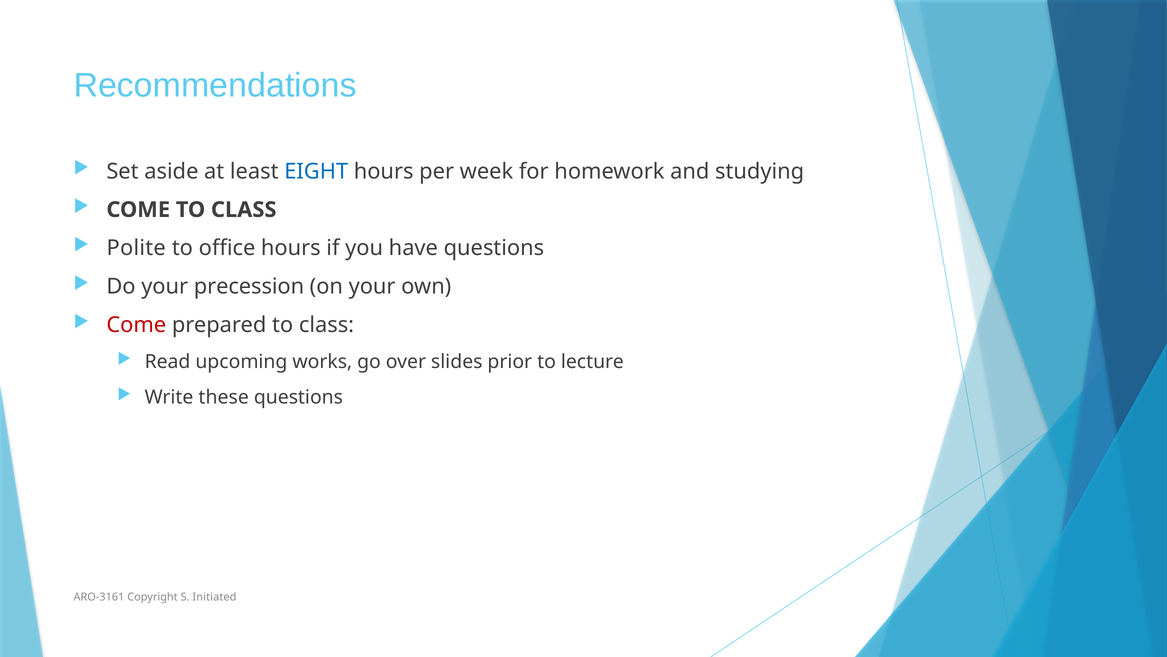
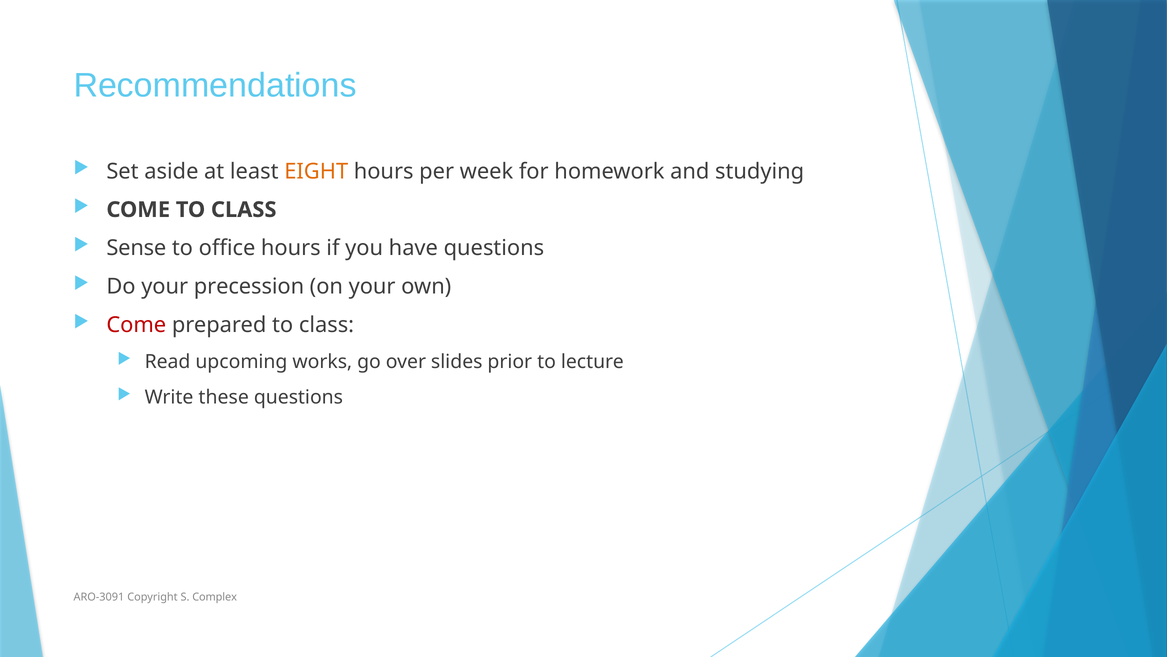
EIGHT colour: blue -> orange
Polite: Polite -> Sense
ARO-3161: ARO-3161 -> ARO-3091
Initiated: Initiated -> Complex
